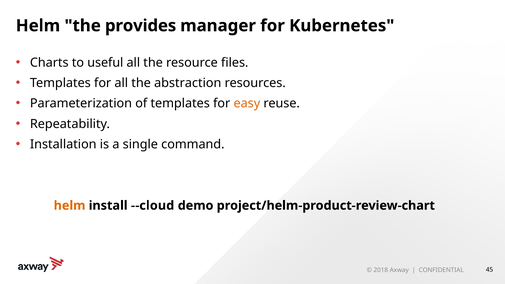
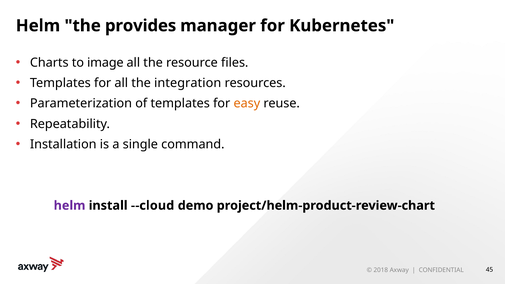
useful: useful -> image
abstraction: abstraction -> integration
helm at (70, 206) colour: orange -> purple
